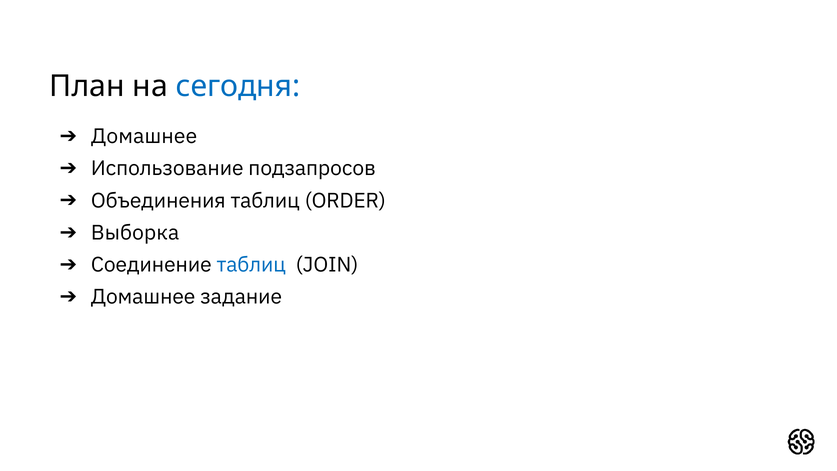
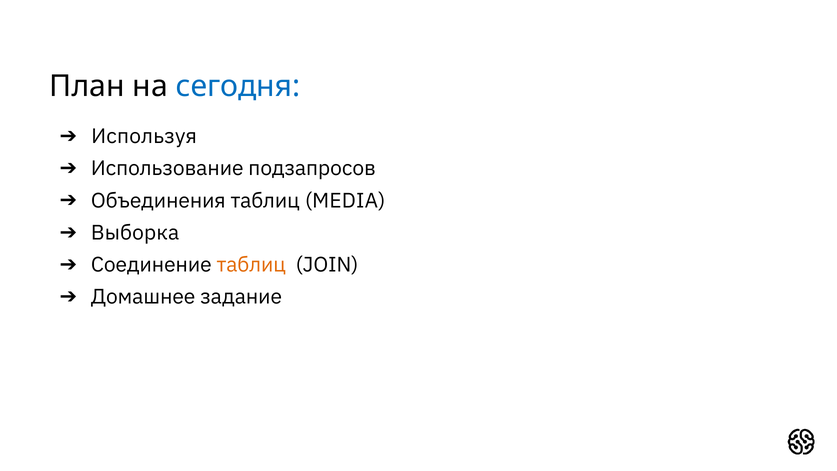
Домашнее at (144, 136): Домашнее -> Используя
ORDER: ORDER -> MEDIA
таблиц at (251, 265) colour: blue -> orange
